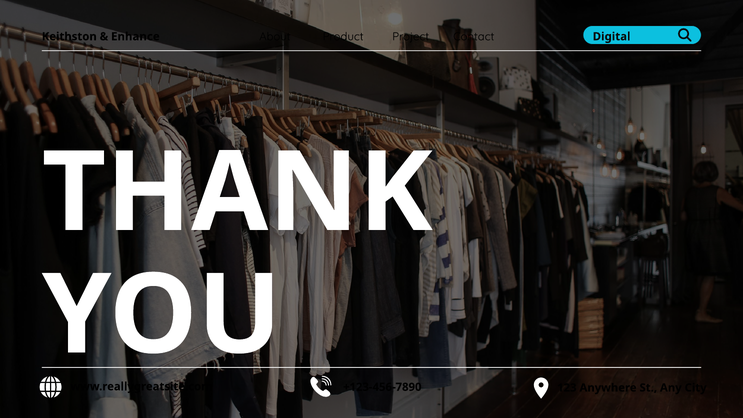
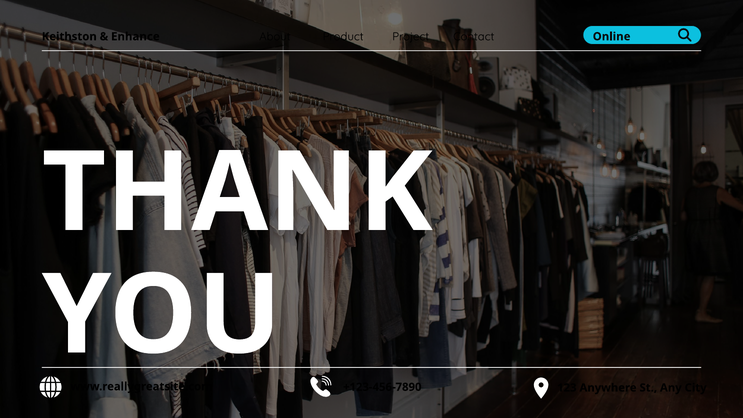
Digital: Digital -> Online
